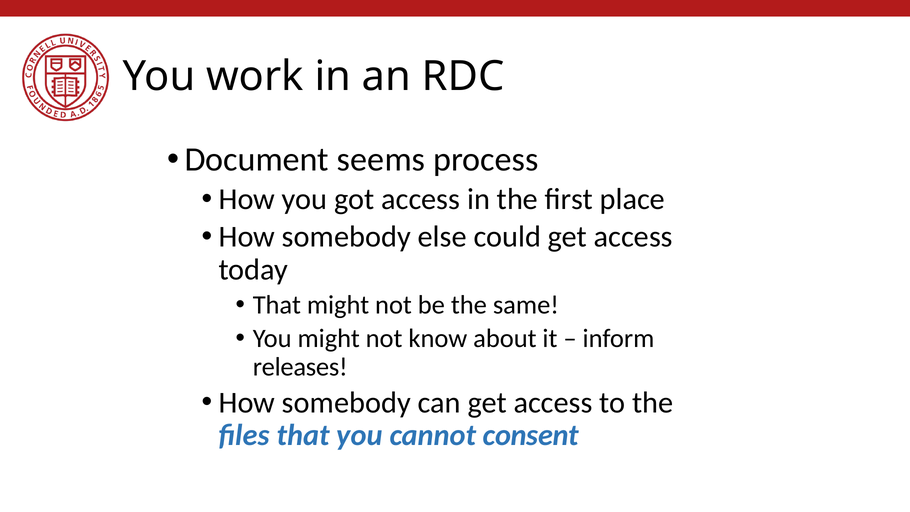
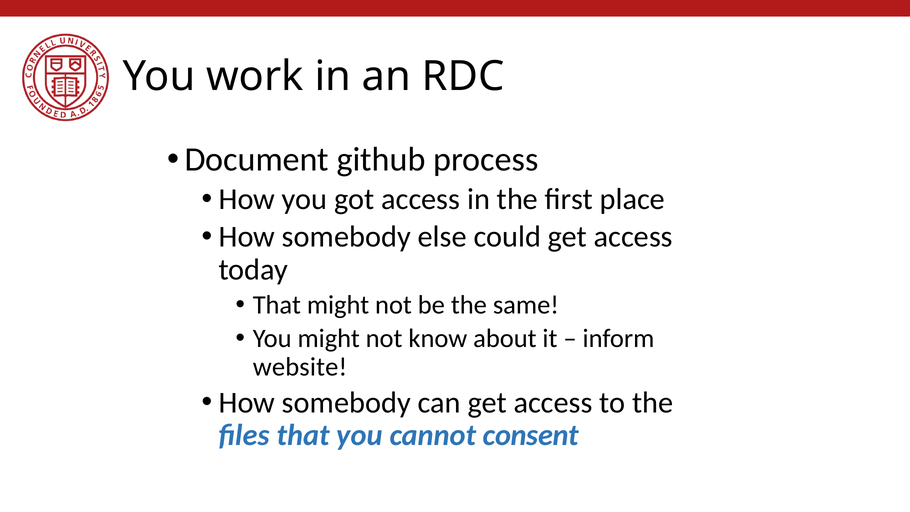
seems: seems -> github
releases: releases -> website
